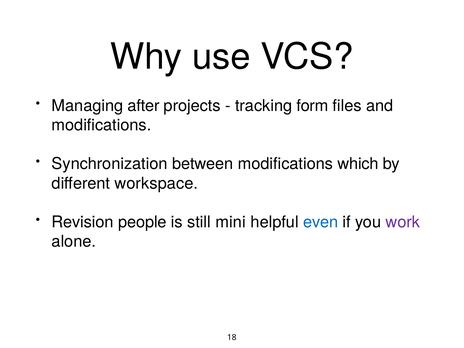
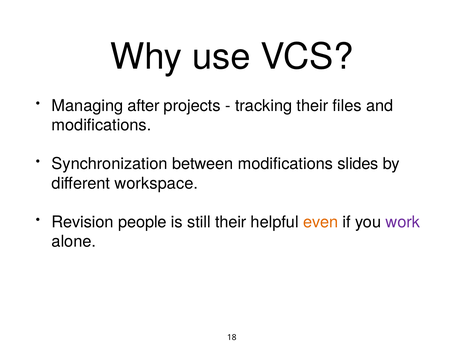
tracking form: form -> their
which: which -> slides
still mini: mini -> their
even colour: blue -> orange
